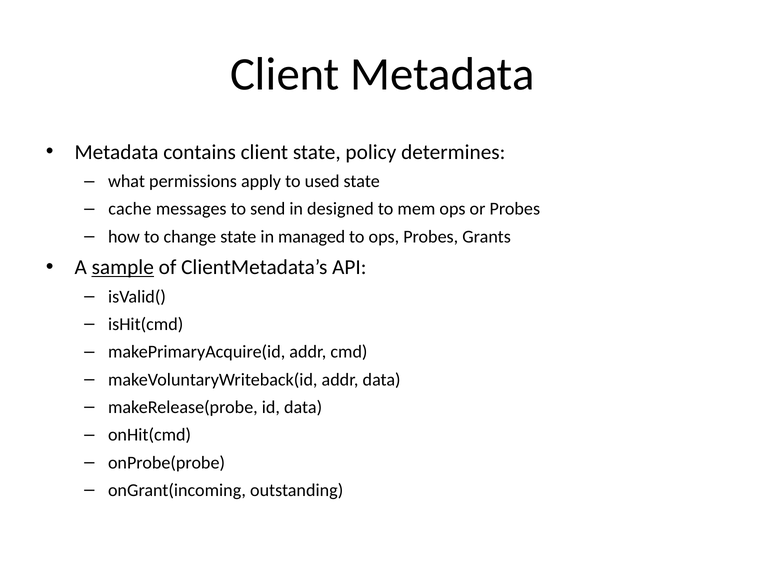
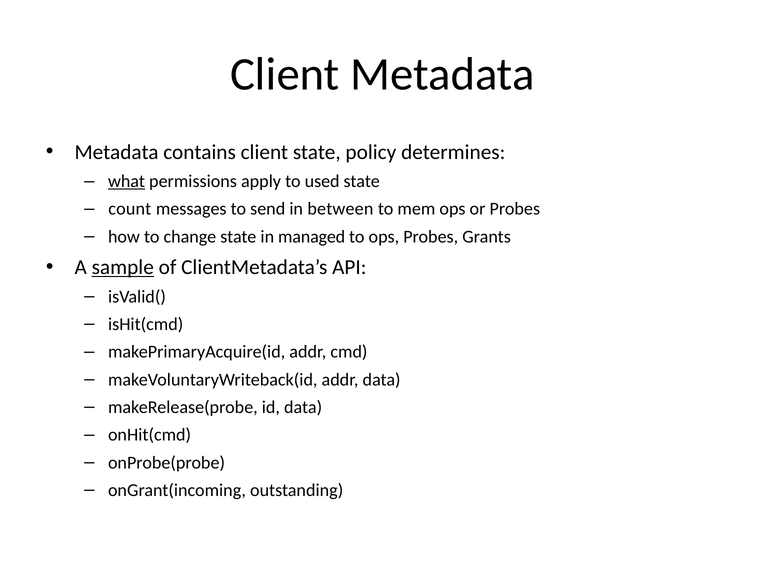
what underline: none -> present
cache: cache -> count
designed: designed -> between
